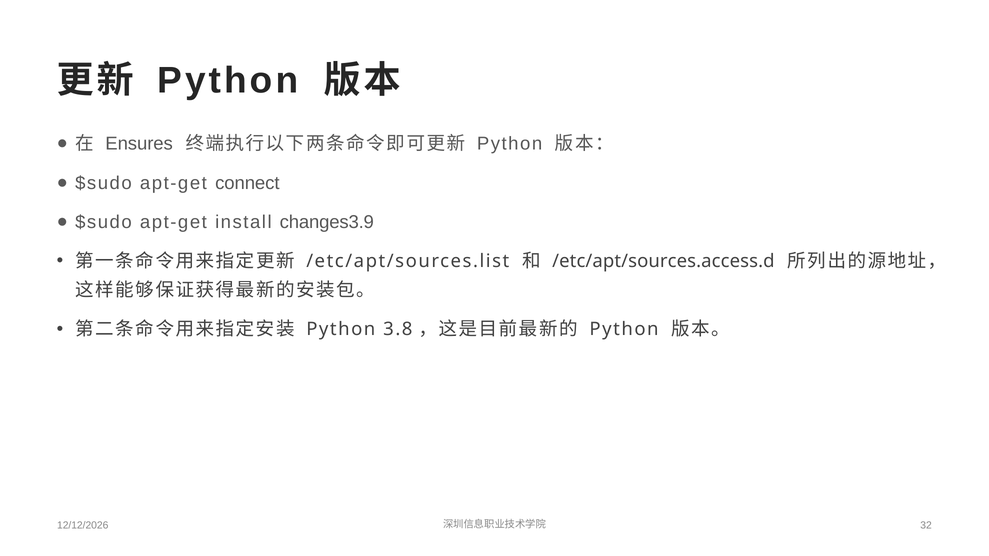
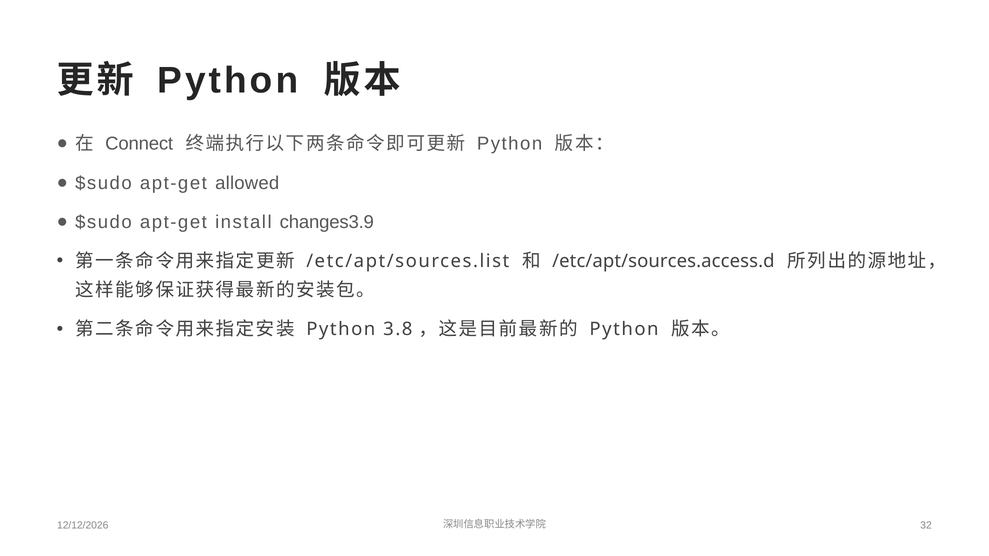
Ensures: Ensures -> Connect
connect: connect -> allowed
